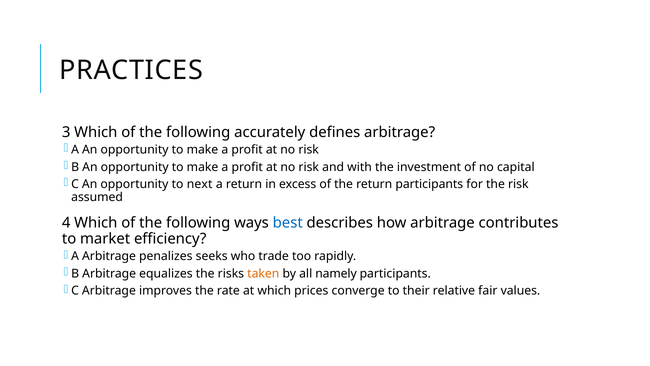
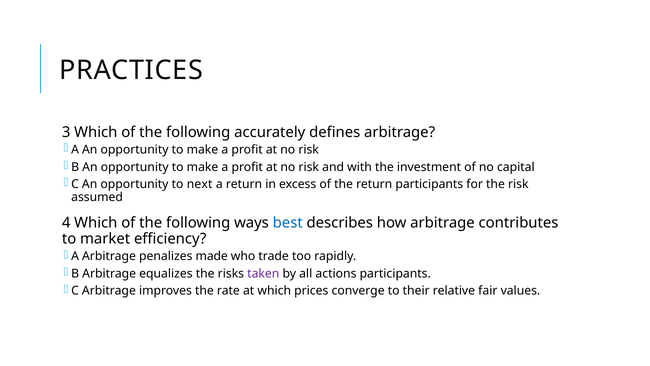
seeks: seeks -> made
taken colour: orange -> purple
namely: namely -> actions
